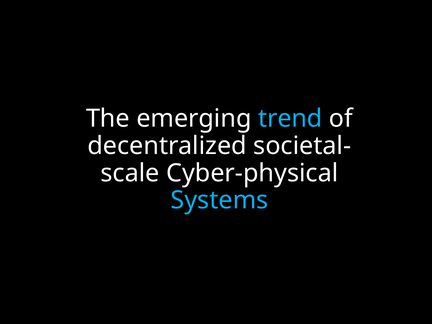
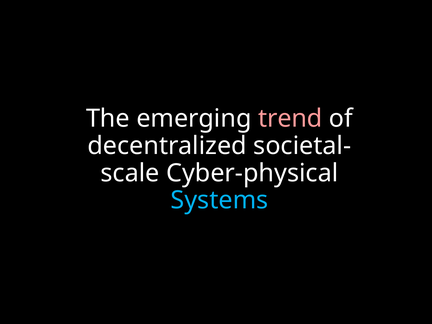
trend colour: light blue -> pink
